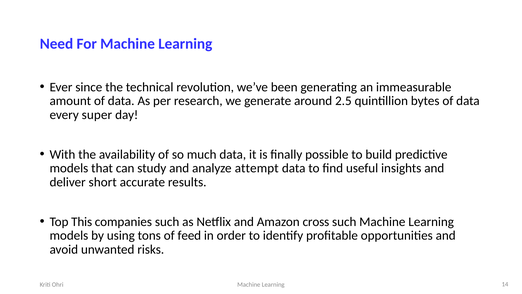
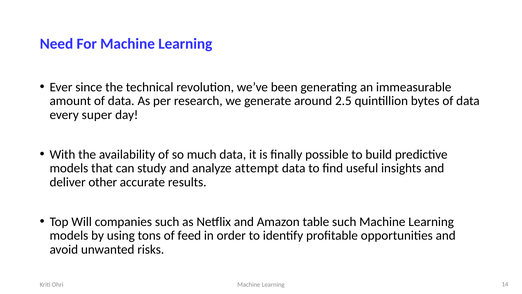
short: short -> other
This: This -> Will
cross: cross -> table
